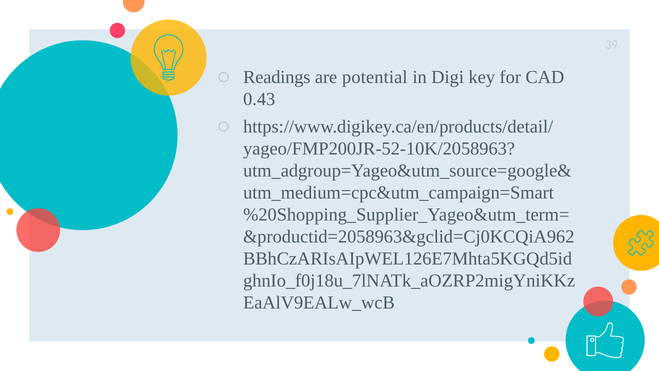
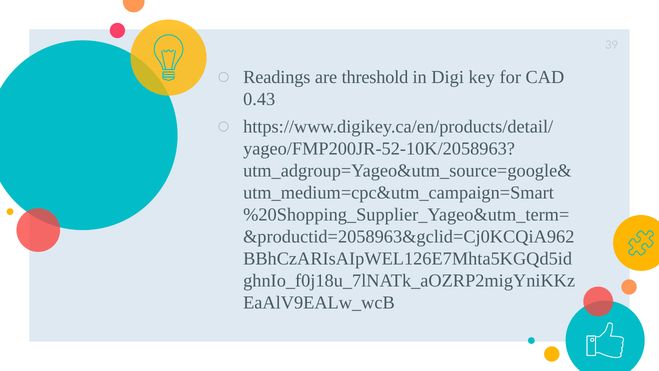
potential: potential -> threshold
